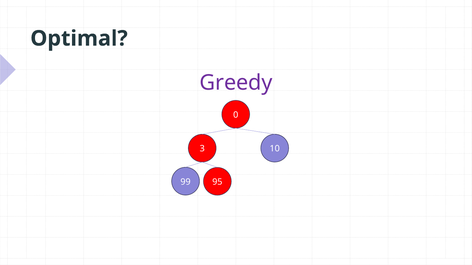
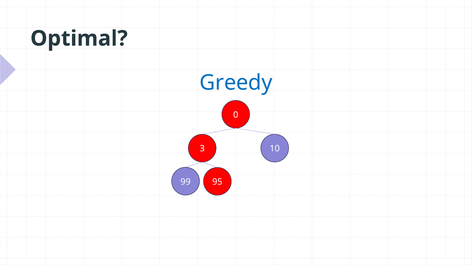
Greedy colour: purple -> blue
